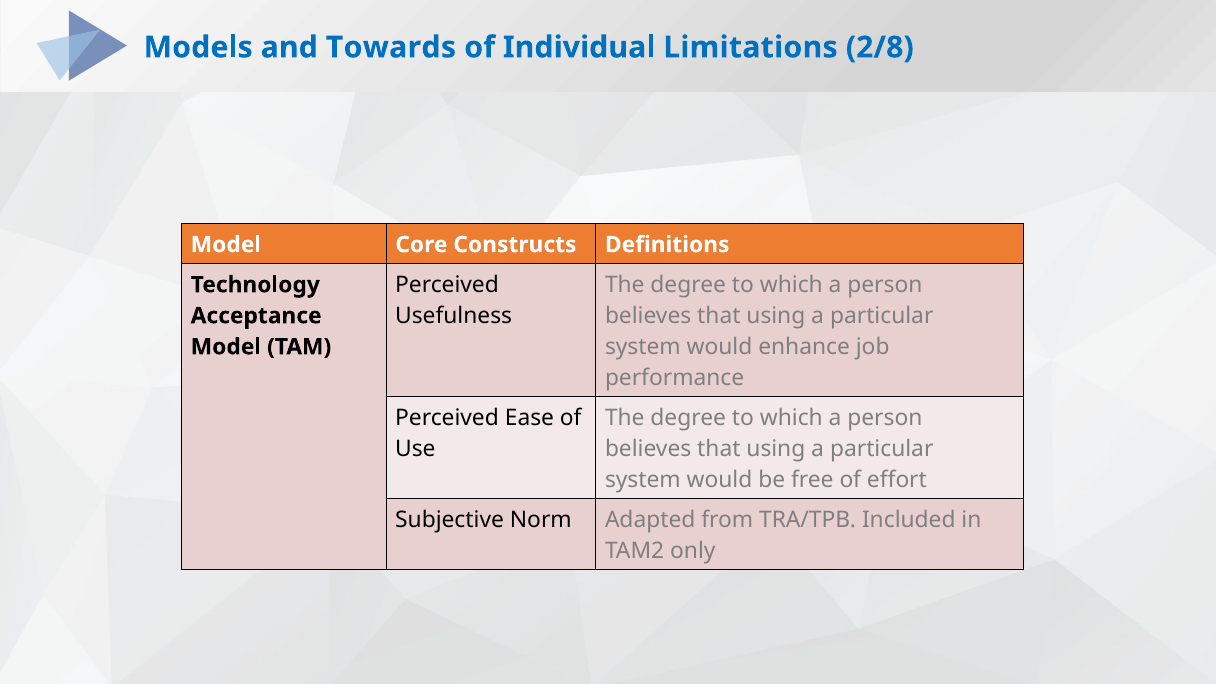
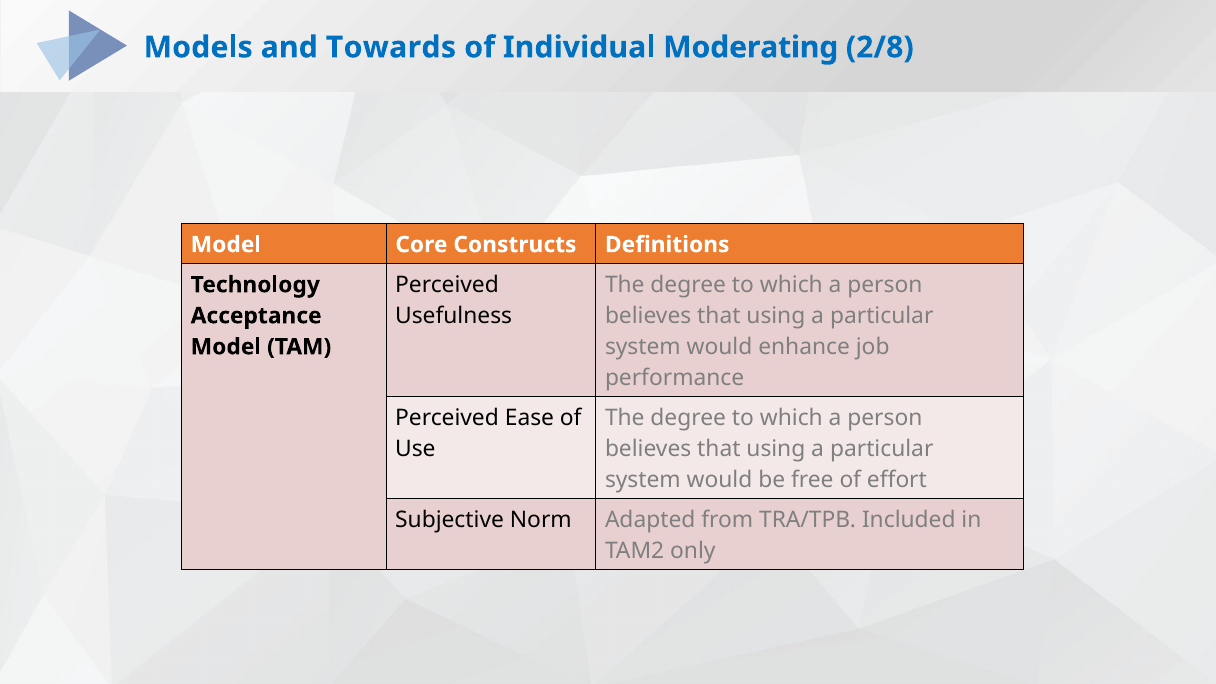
Limitations: Limitations -> Moderating
